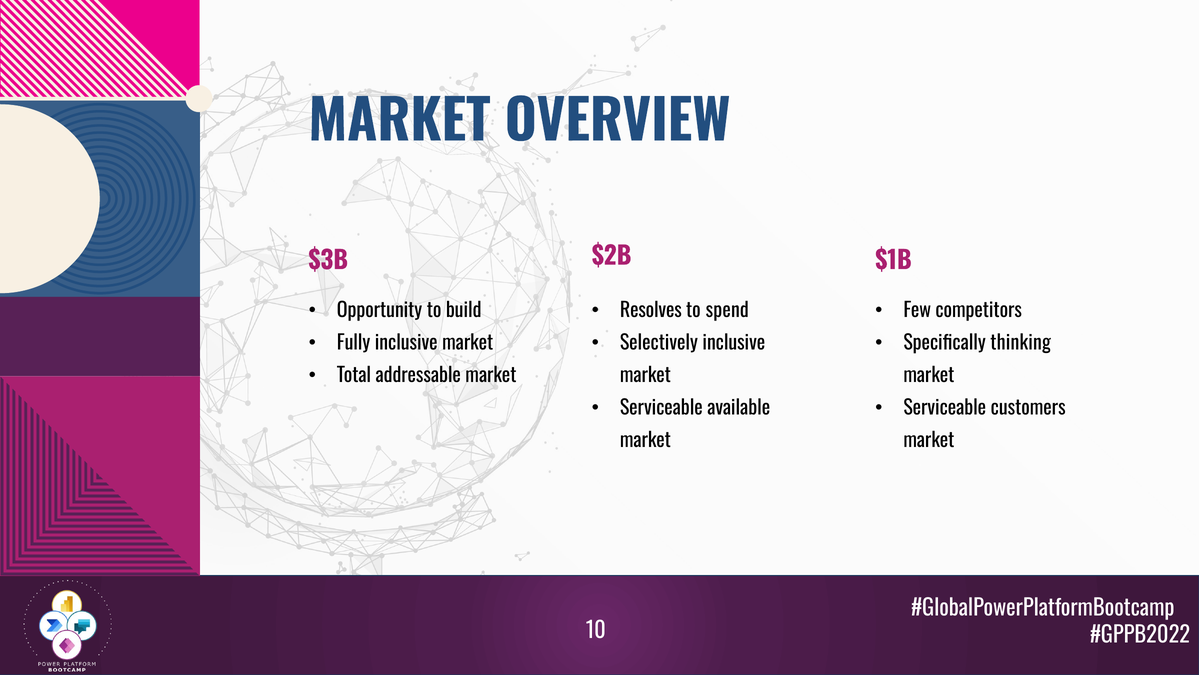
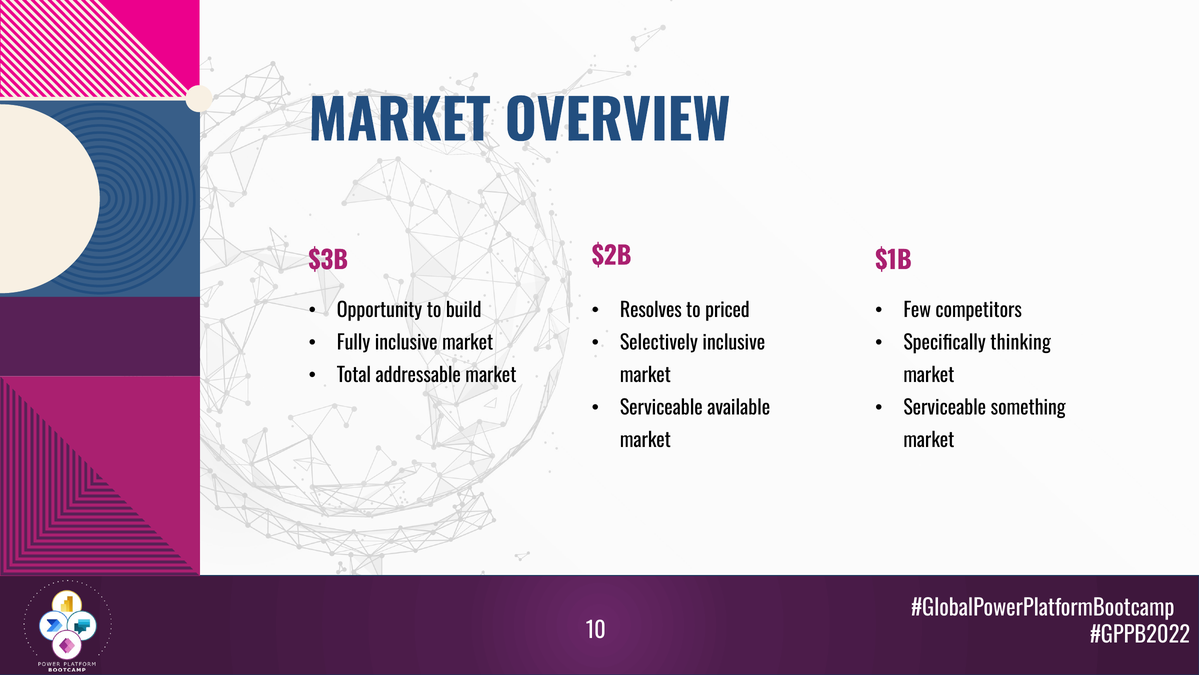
spend: spend -> priced
customers: customers -> something
